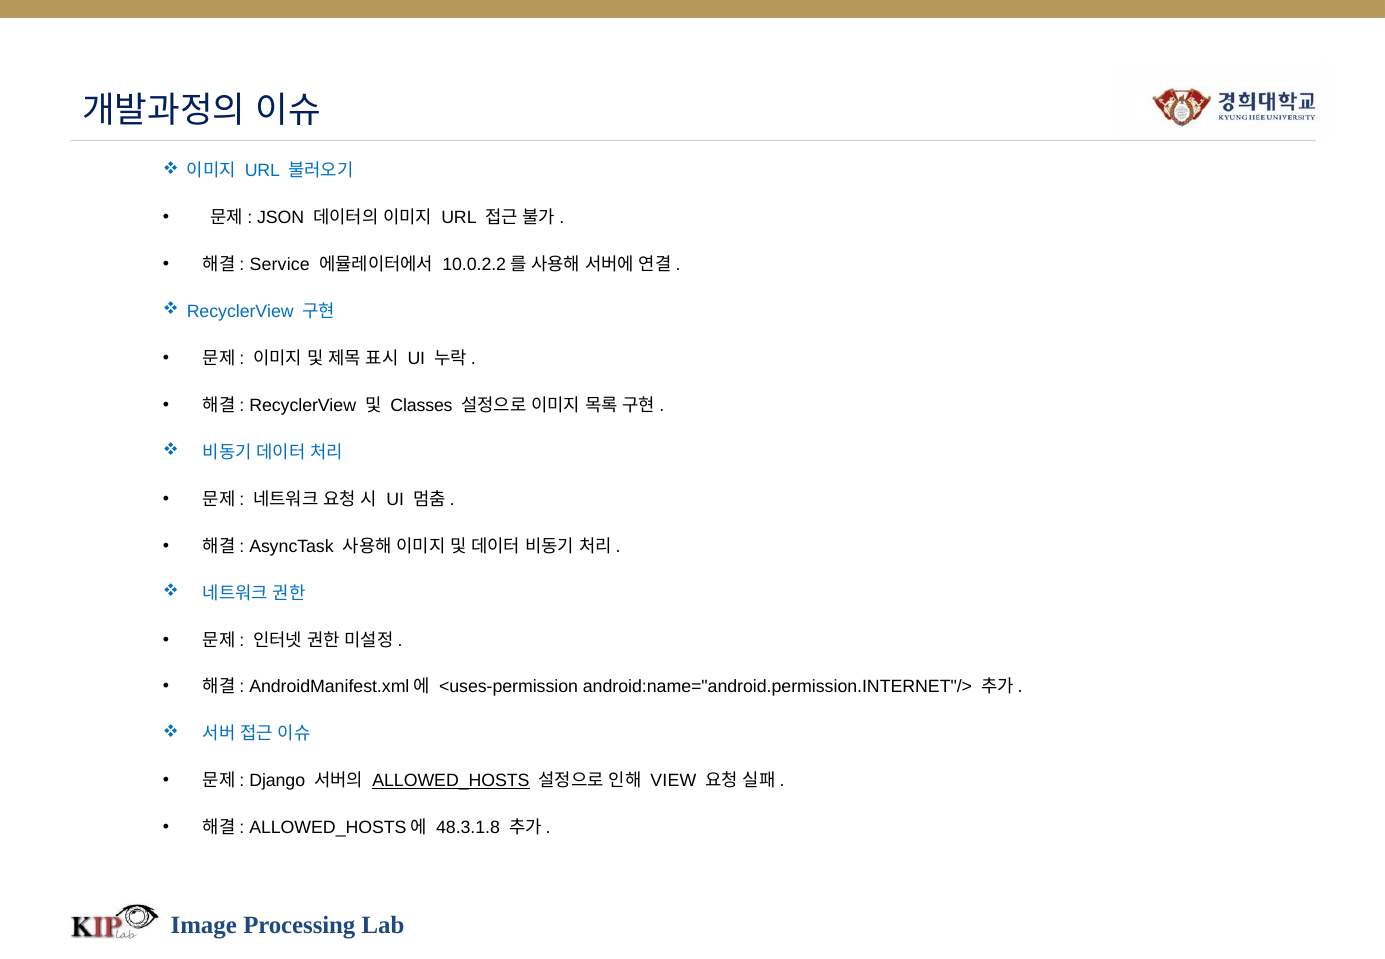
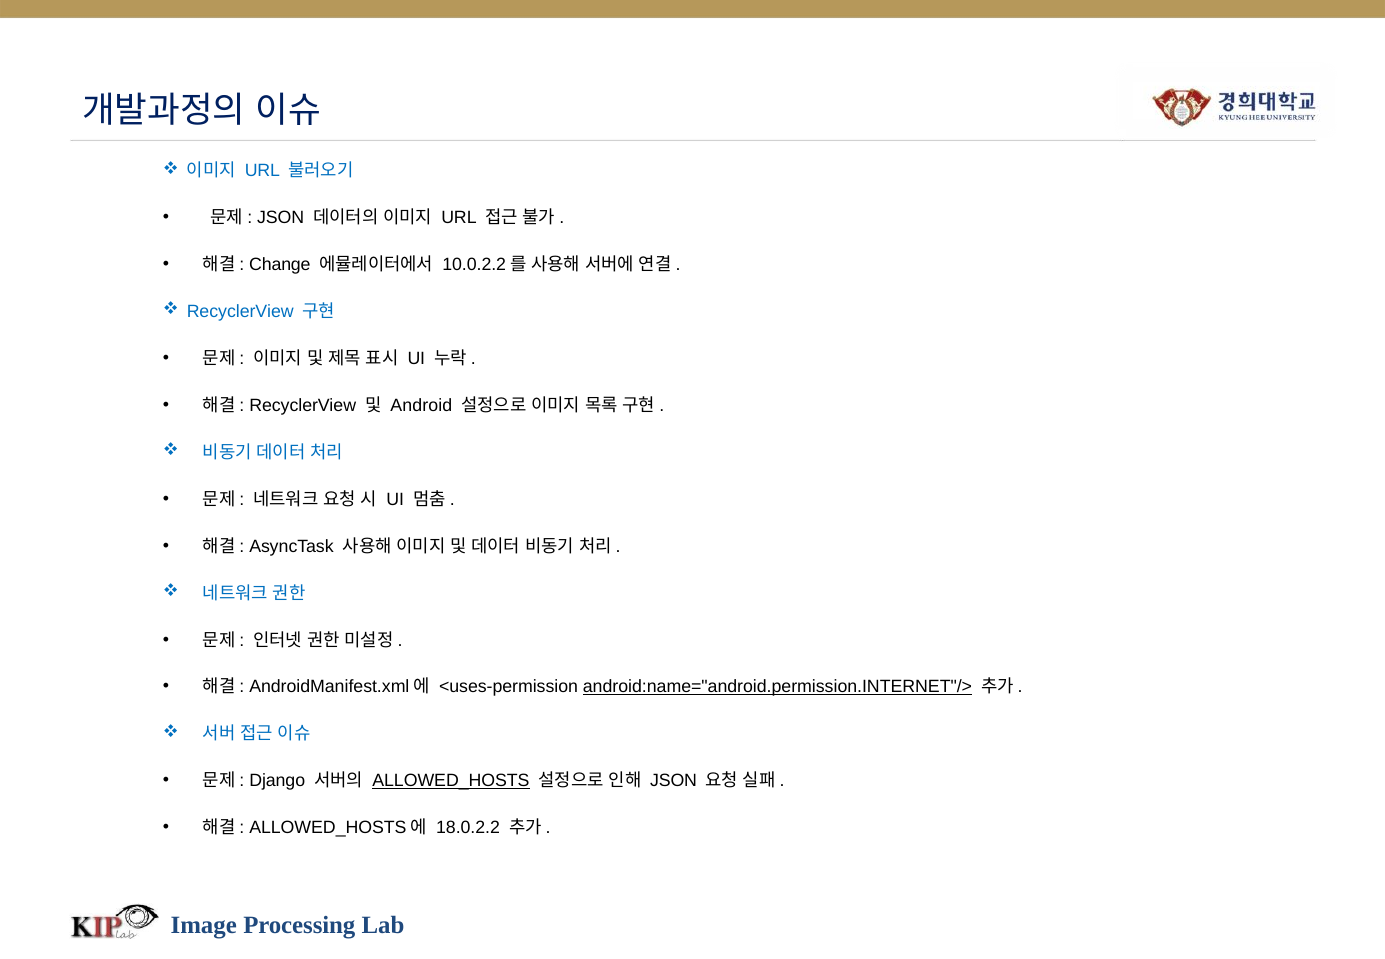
Service: Service -> Change
Classes: Classes -> Android
android:name="android.permission.INTERNET"/> underline: none -> present
VIEW at (673, 781): VIEW -> JSON
48.3.1.8: 48.3.1.8 -> 18.0.2.2
